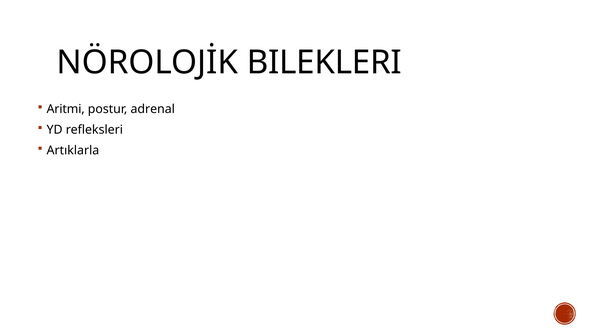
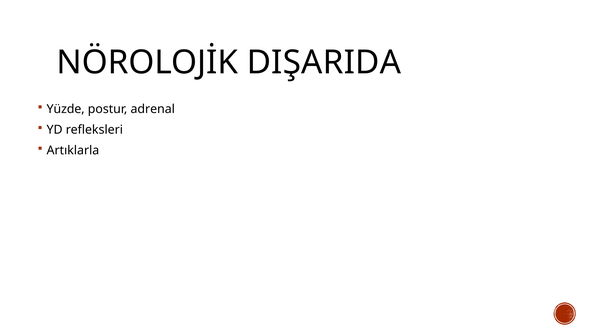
BILEKLERI: BILEKLERI -> DIŞARIDA
Aritmi: Aritmi -> Yüzde
